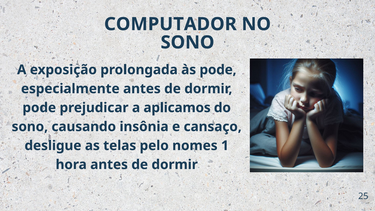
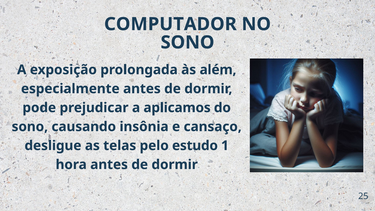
às pode: pode -> além
nomes: nomes -> estudo
